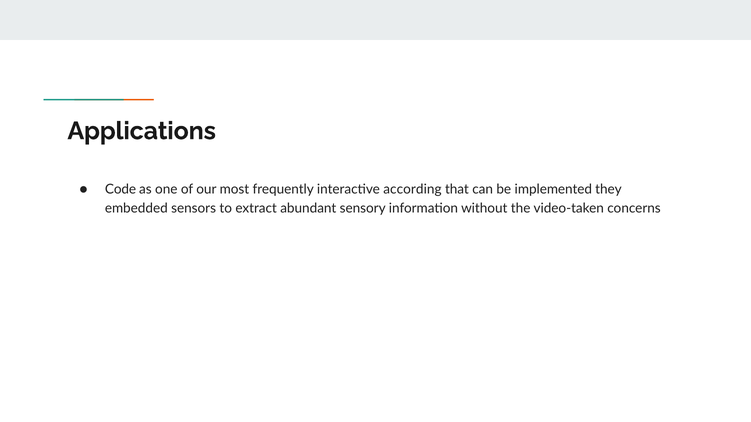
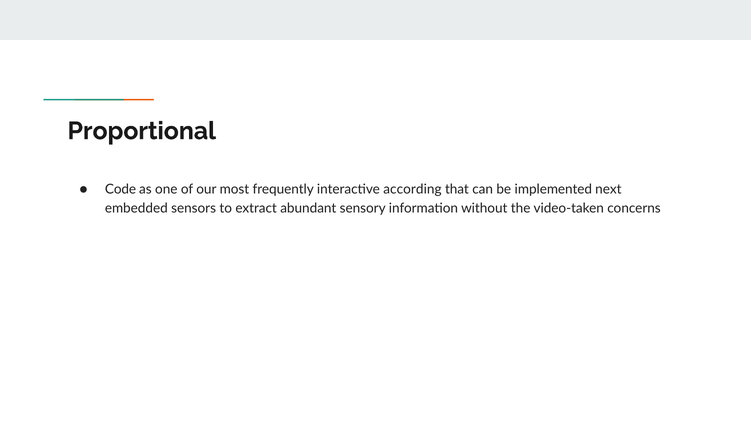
Applications: Applications -> Proportional
they: they -> next
